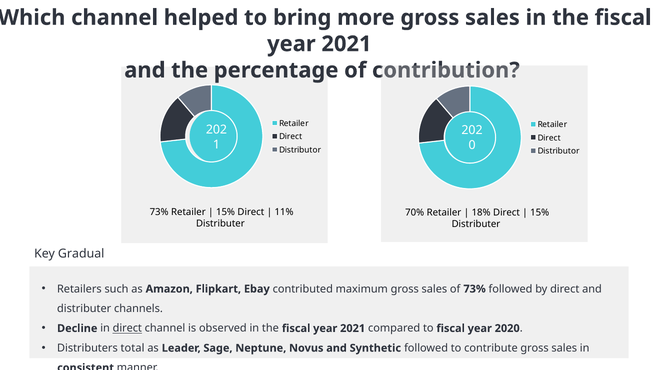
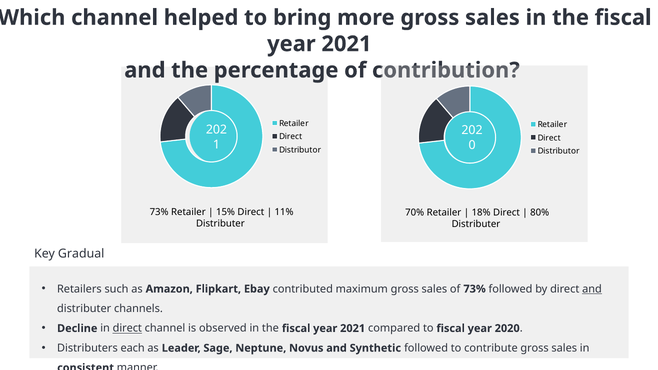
15% at (540, 213): 15% -> 80%
and at (592, 289) underline: none -> present
total: total -> each
